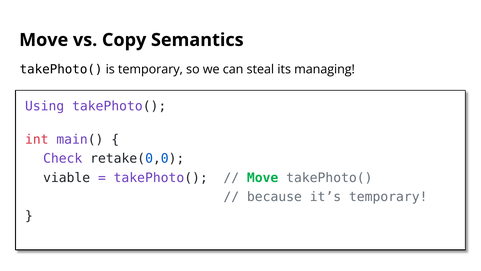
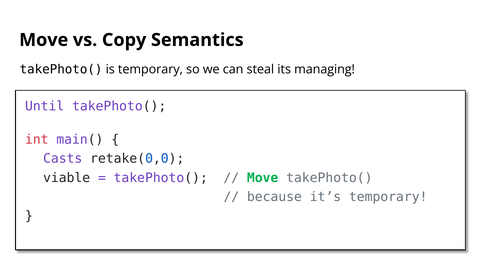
Using: Using -> Until
Check: Check -> Casts
